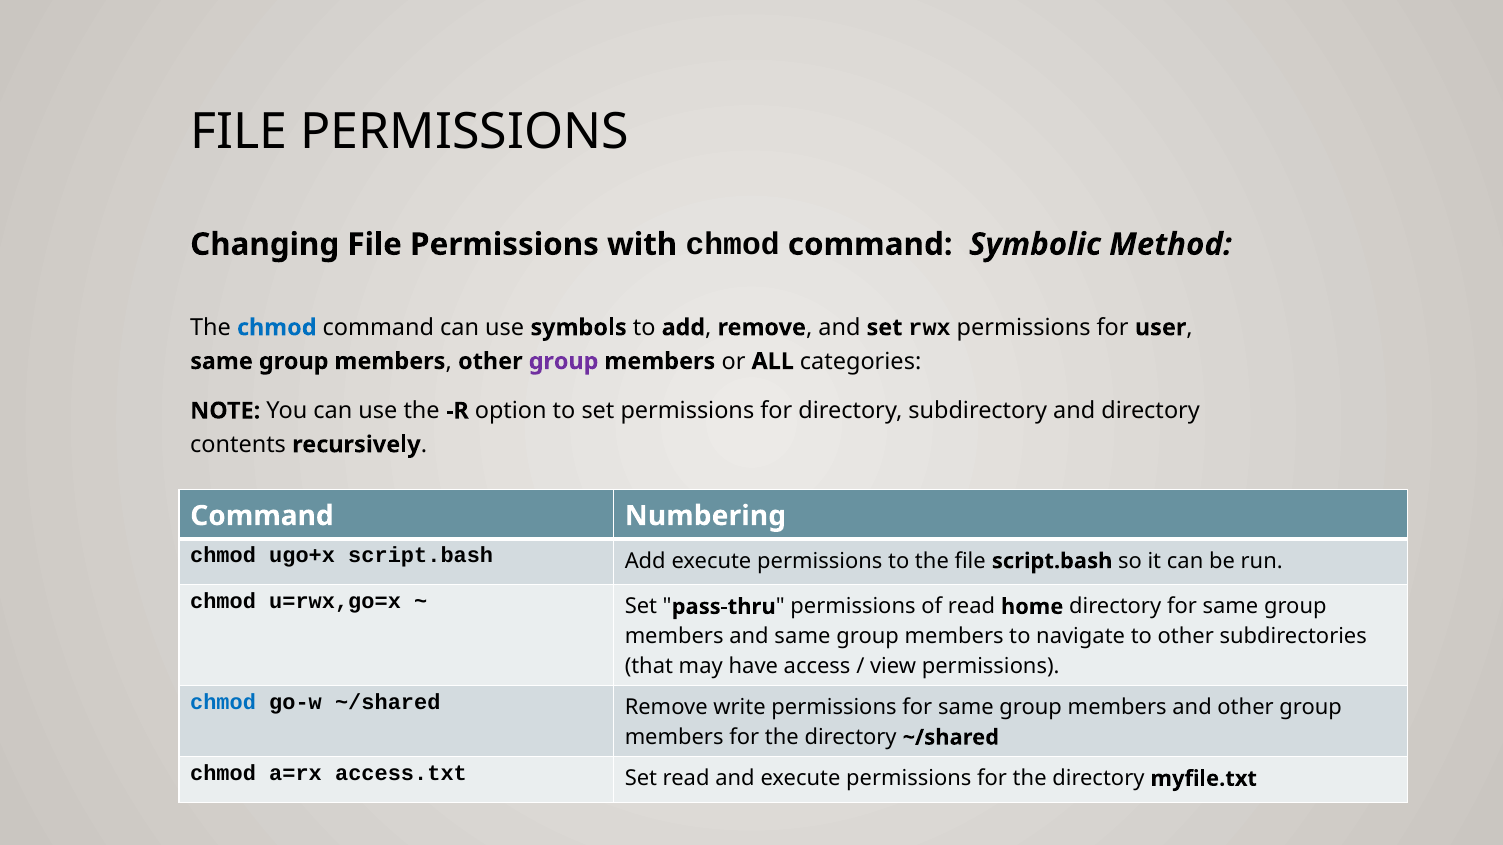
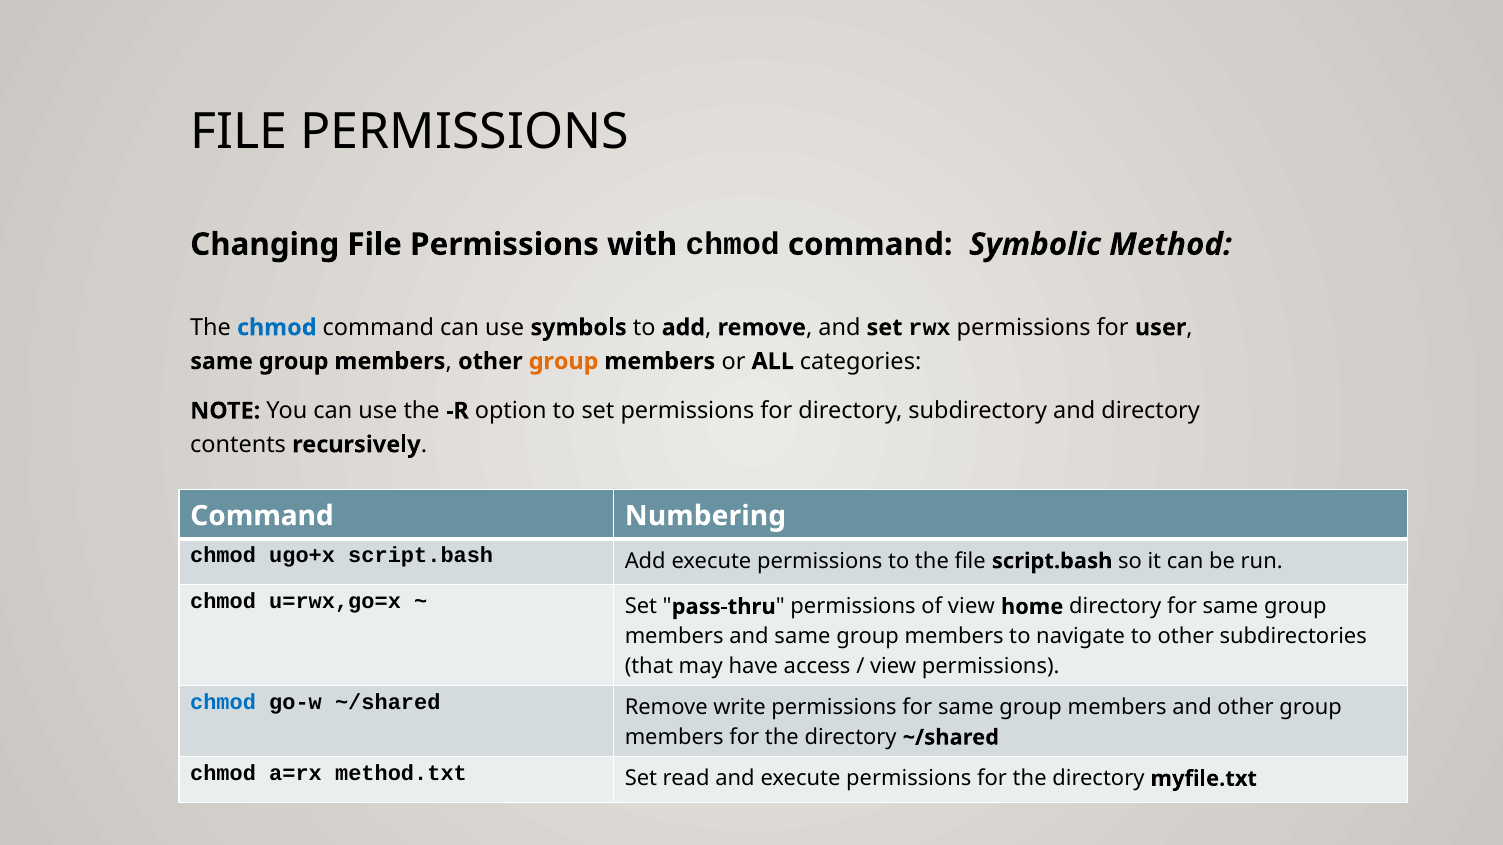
group at (564, 361) colour: purple -> orange
of read: read -> view
access.txt: access.txt -> method.txt
